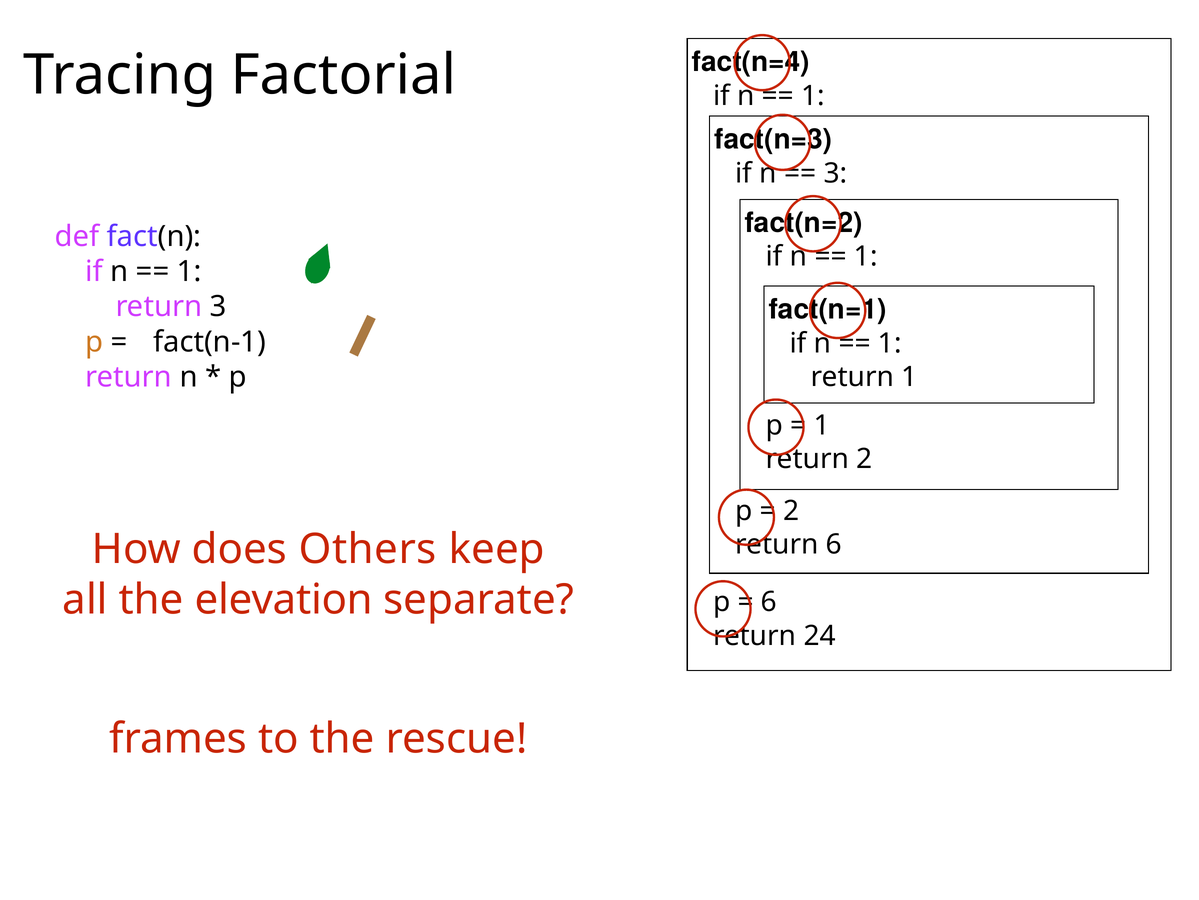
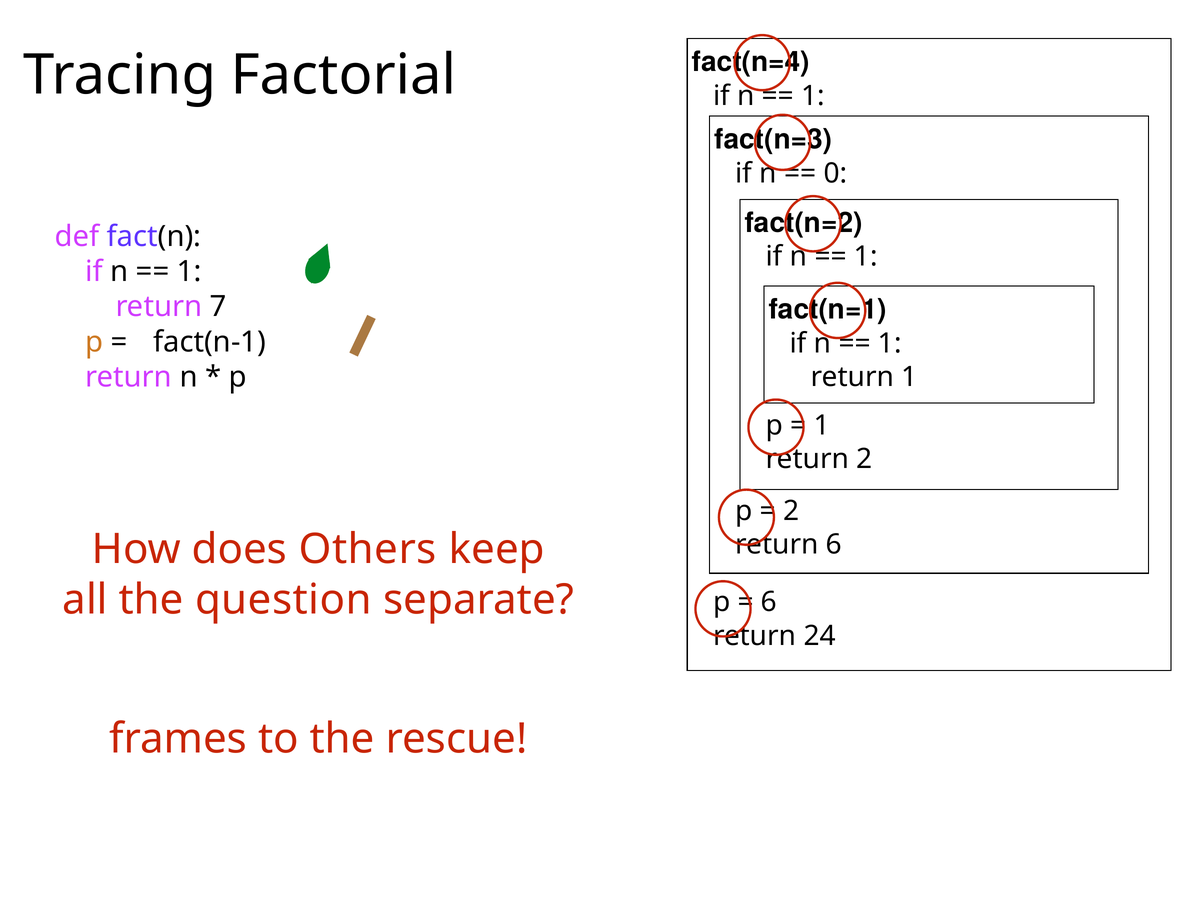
3 at (835, 173): 3 -> 0
return 3: 3 -> 7
elevation: elevation -> question
